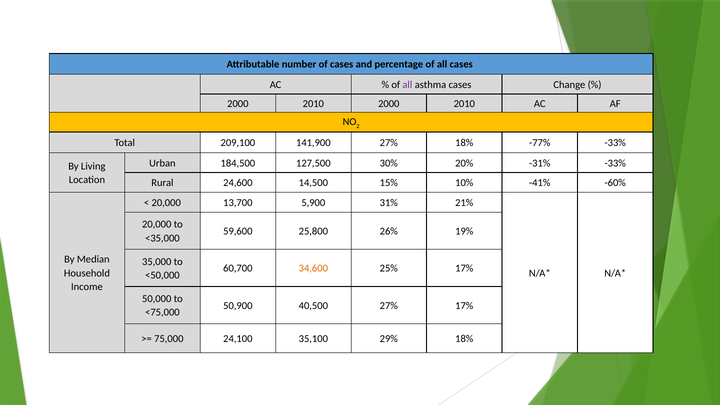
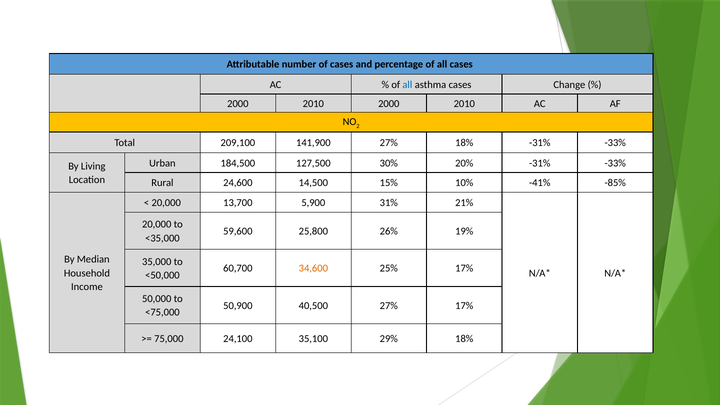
all at (407, 85) colour: purple -> blue
18% -77%: -77% -> -31%
-60%: -60% -> -85%
